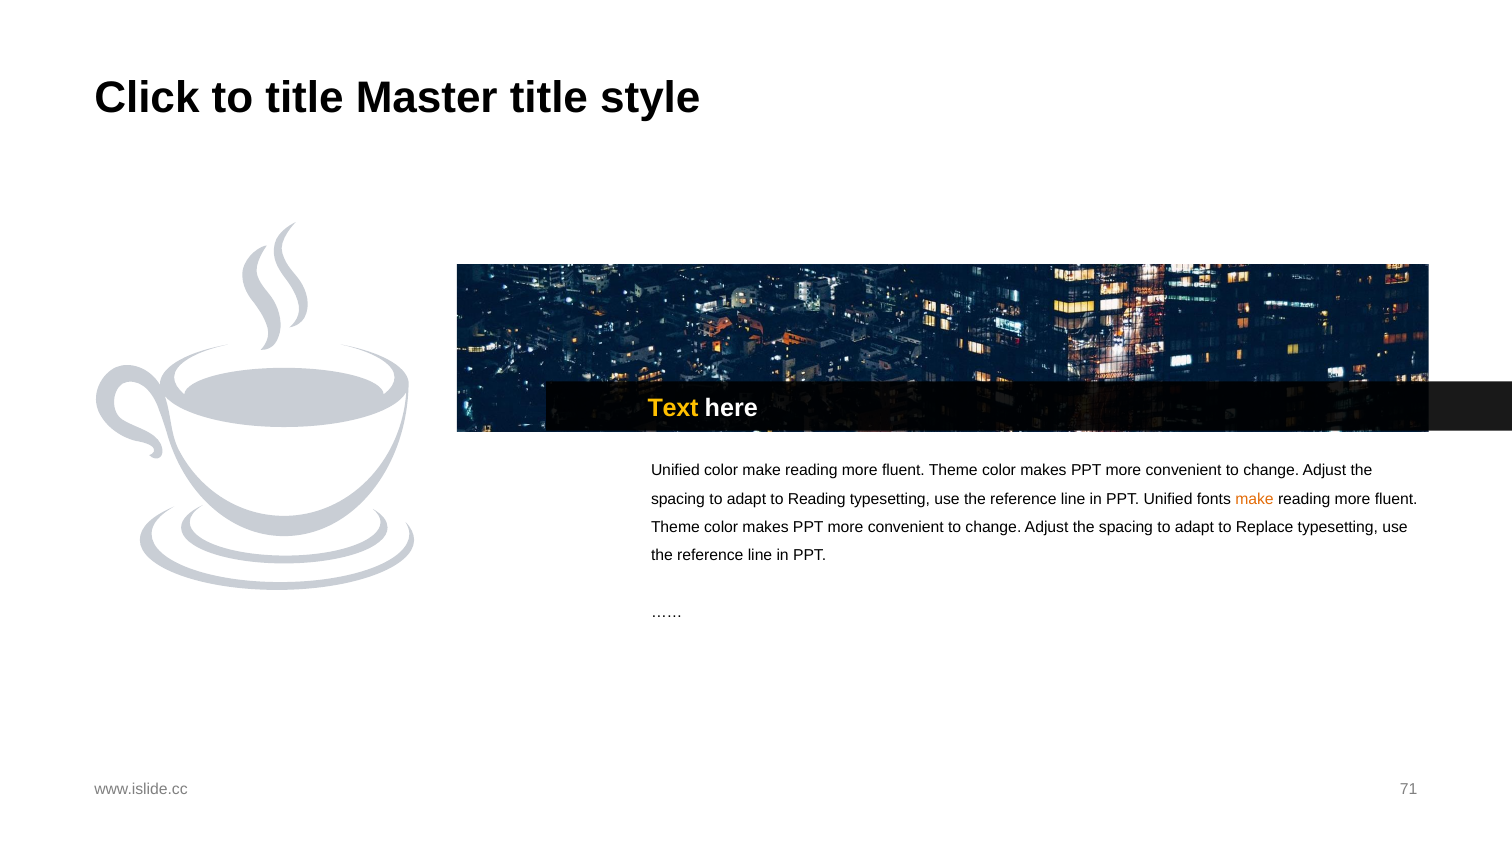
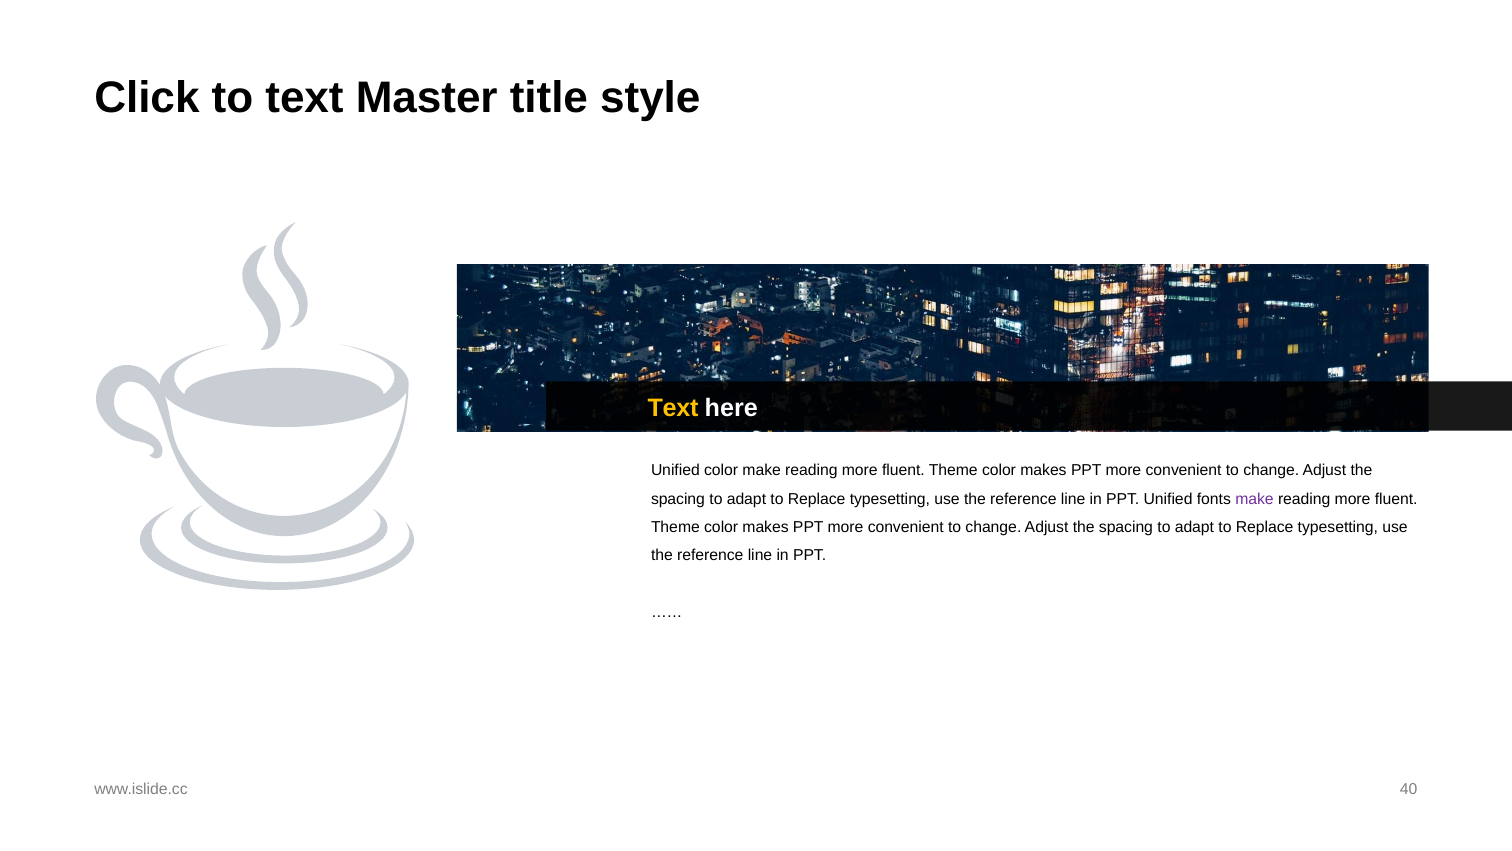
to title: title -> text
Reading at (817, 499): Reading -> Replace
make at (1255, 499) colour: orange -> purple
71: 71 -> 40
